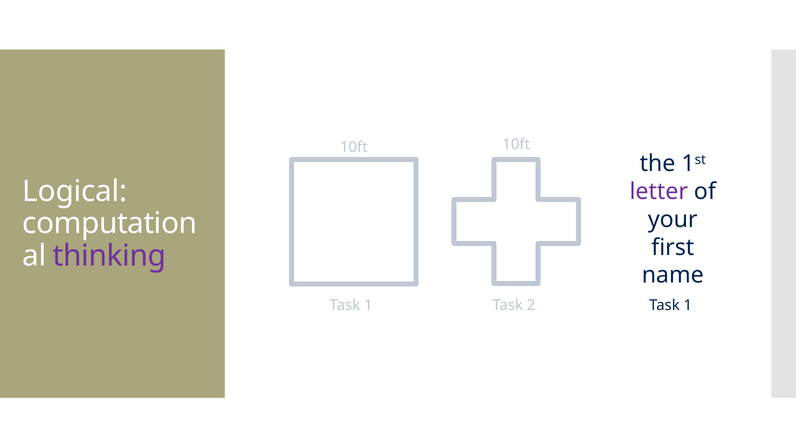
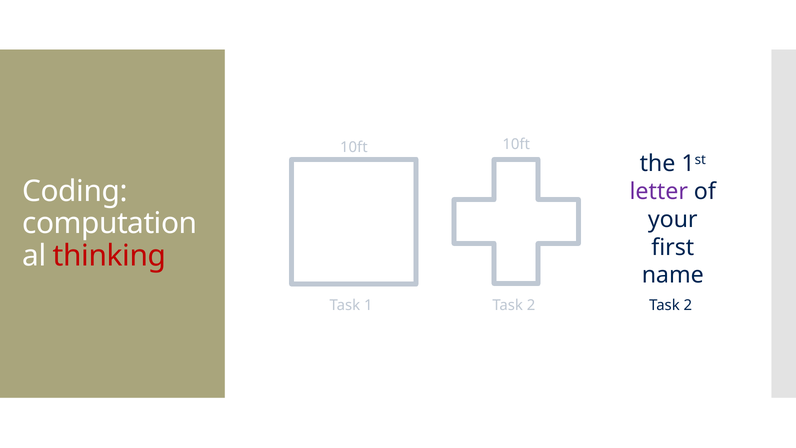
Logical: Logical -> Coding
thinking colour: purple -> red
1 at (688, 305): 1 -> 2
